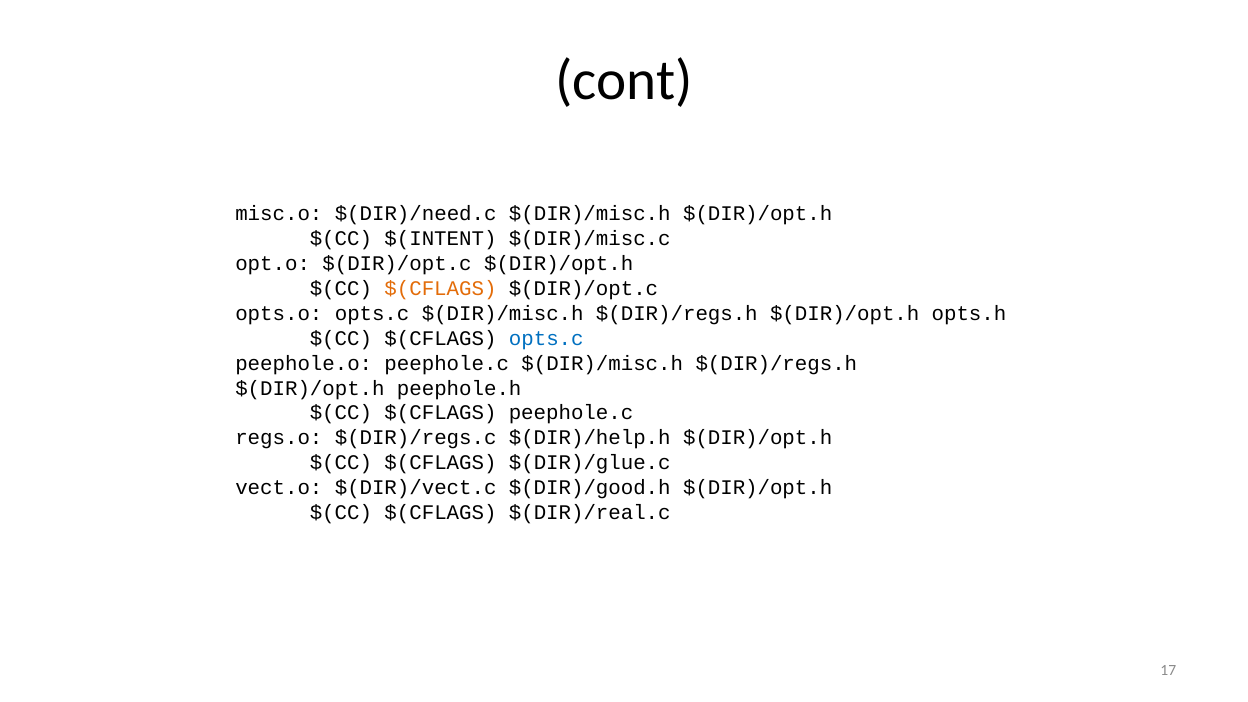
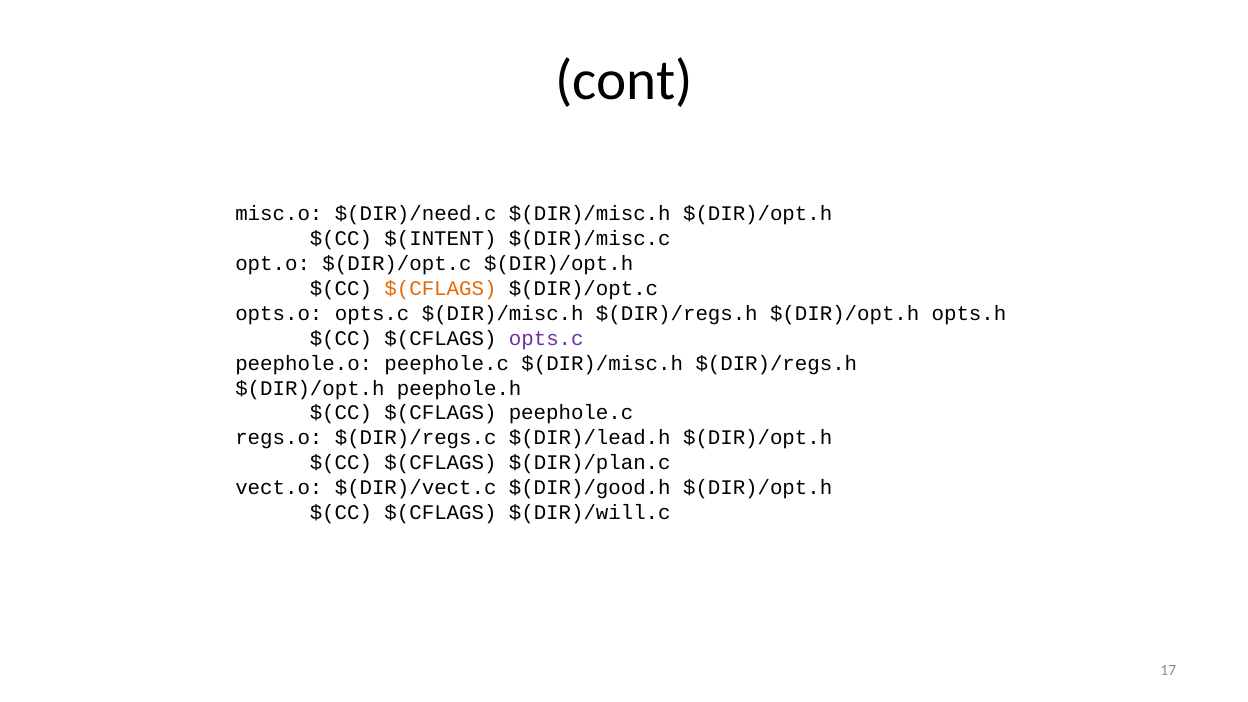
opts.c at (546, 338) colour: blue -> purple
$(DIR)/help.h: $(DIR)/help.h -> $(DIR)/lead.h
$(DIR)/glue.c: $(DIR)/glue.c -> $(DIR)/plan.c
$(DIR)/real.c: $(DIR)/real.c -> $(DIR)/will.c
